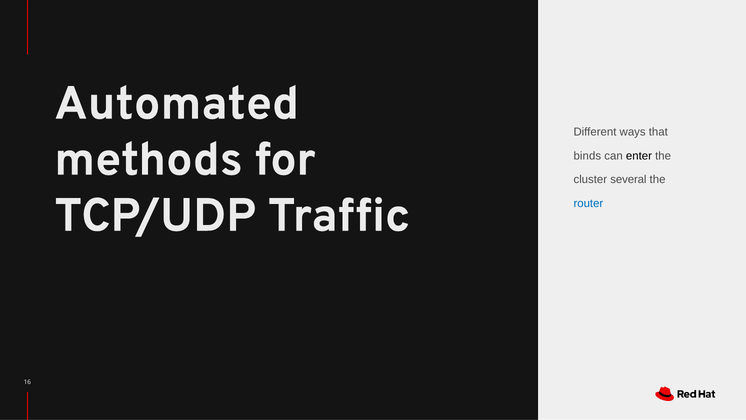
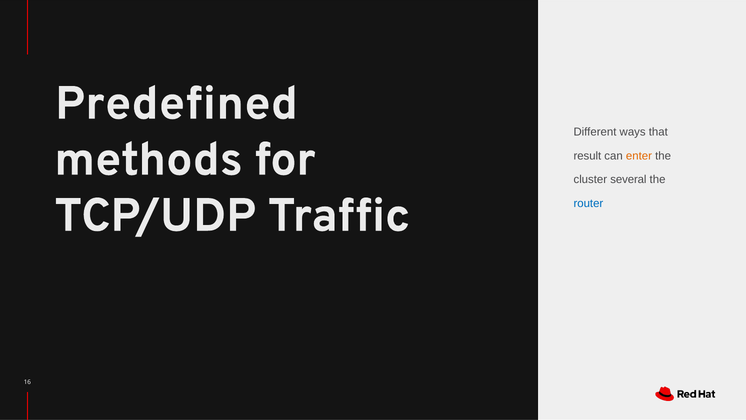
Automated: Automated -> Predefined
binds: binds -> result
enter colour: black -> orange
